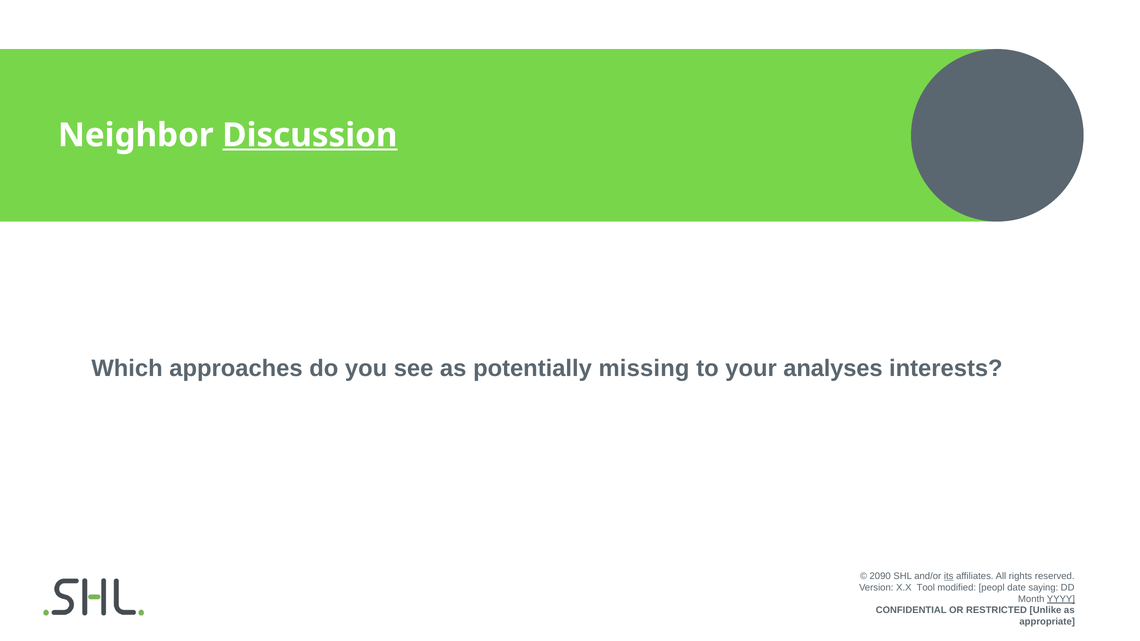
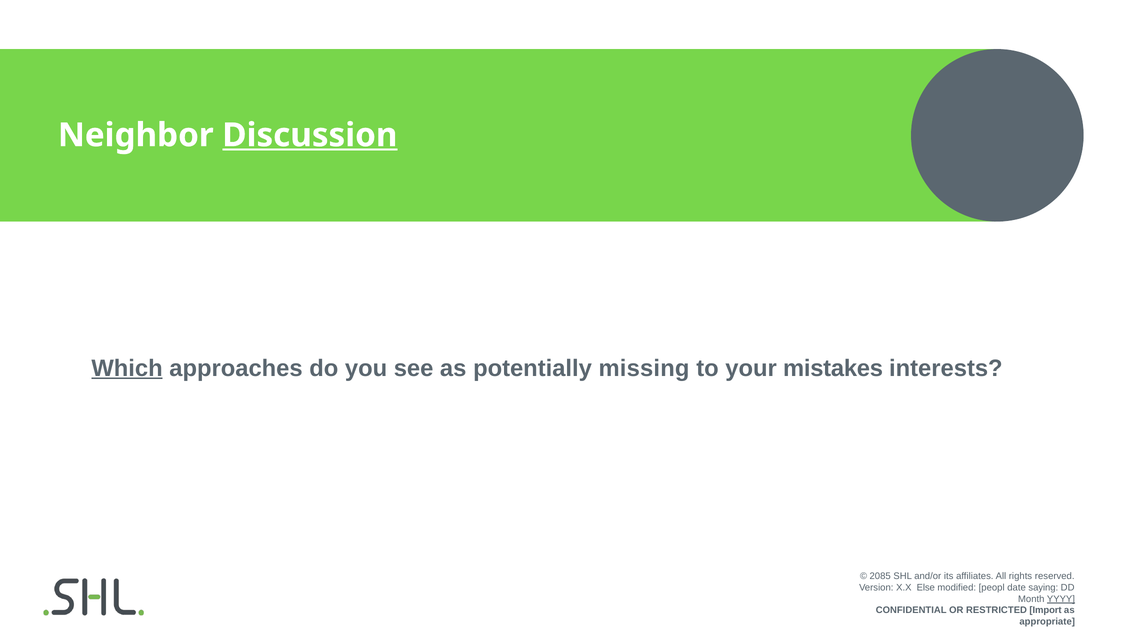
Which underline: none -> present
analyses: analyses -> mistakes
2090: 2090 -> 2085
its underline: present -> none
Tool: Tool -> Else
Unlike: Unlike -> Import
